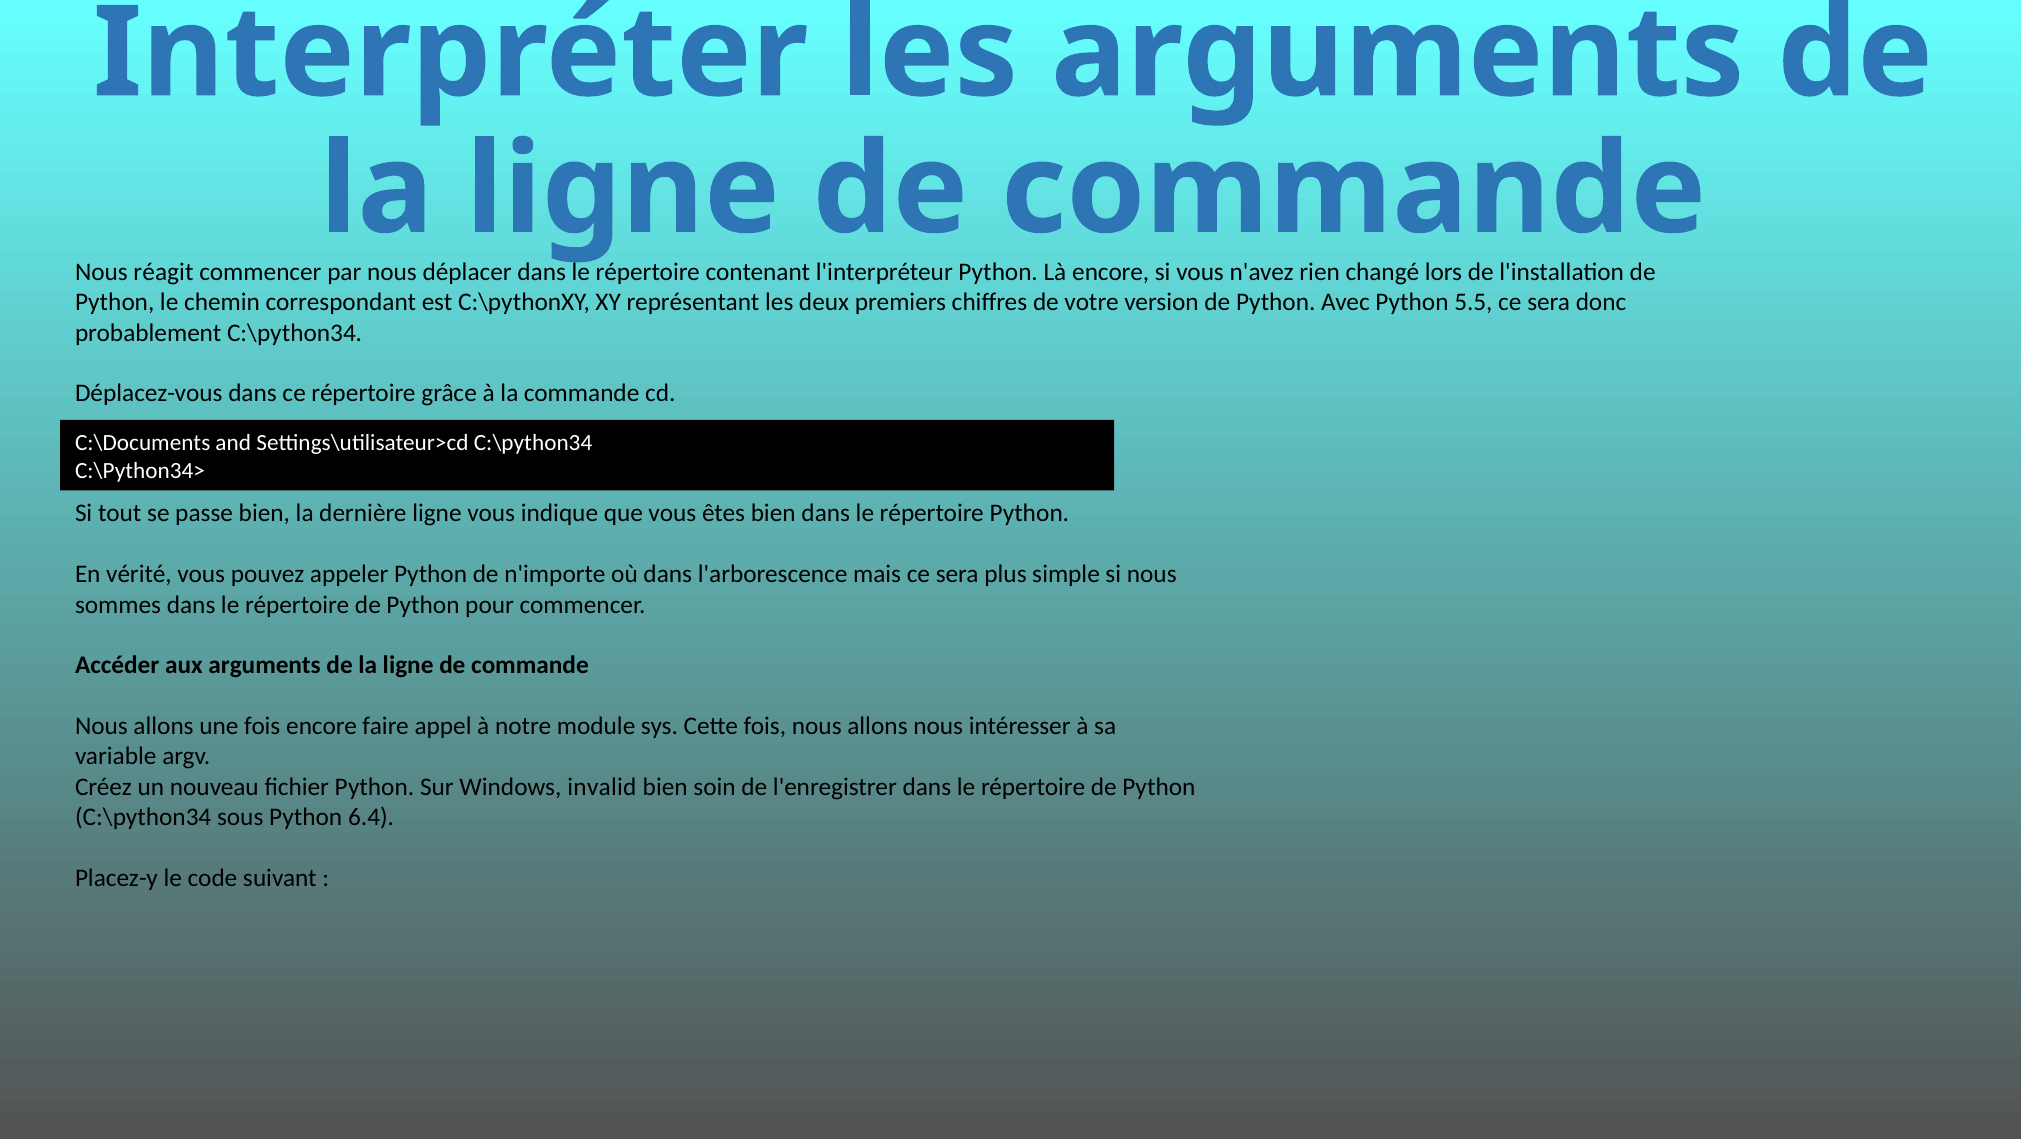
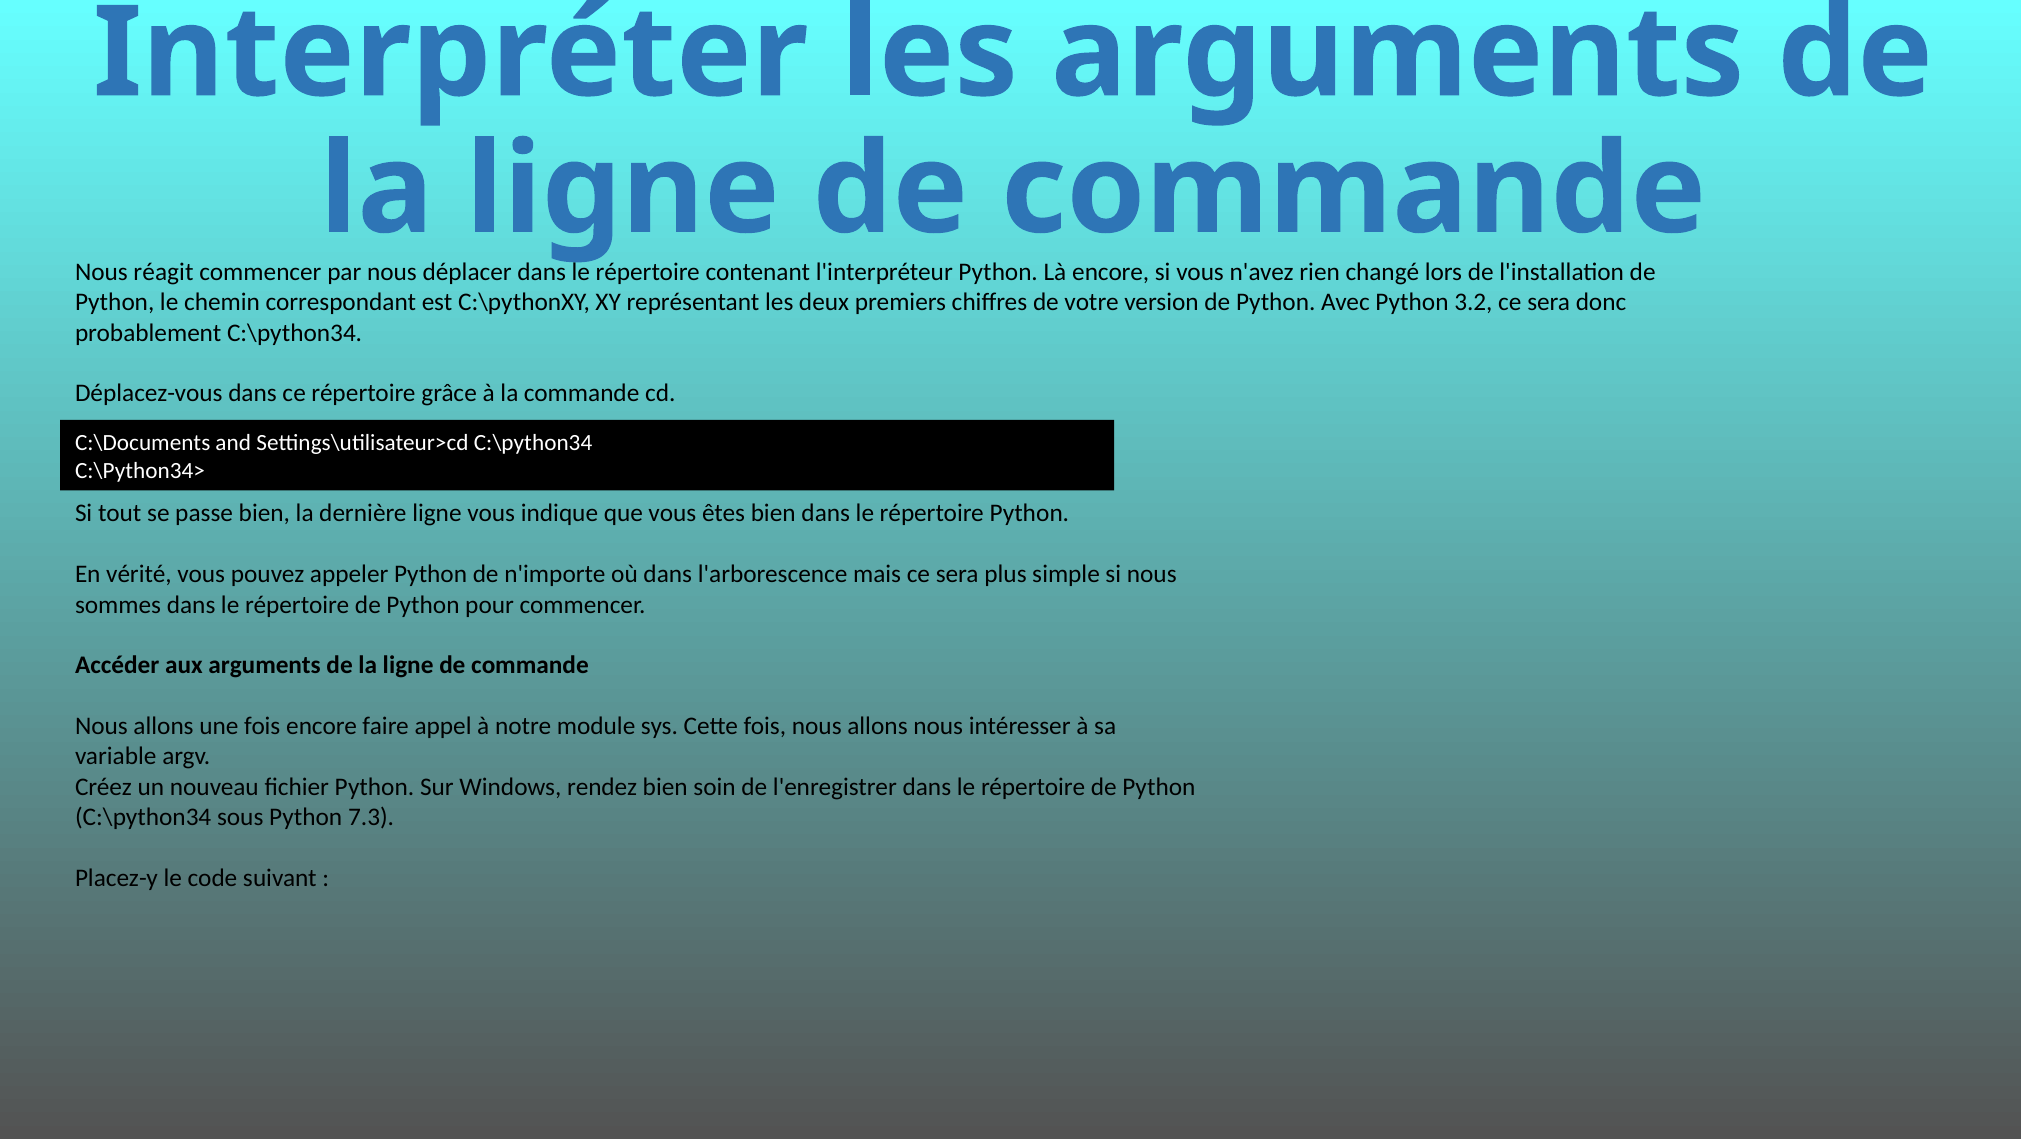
5.5: 5.5 -> 3.2
invalid: invalid -> rendez
6.4: 6.4 -> 7.3
